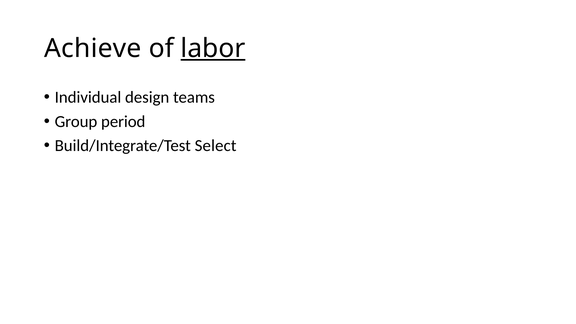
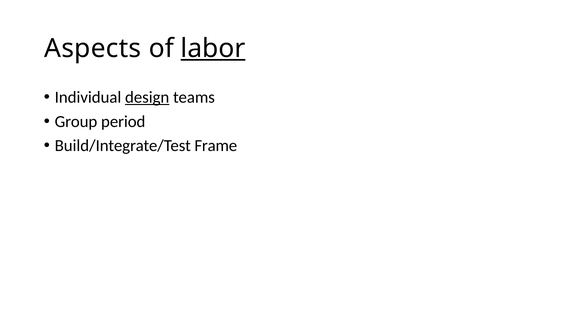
Achieve: Achieve -> Aspects
design underline: none -> present
Select: Select -> Frame
